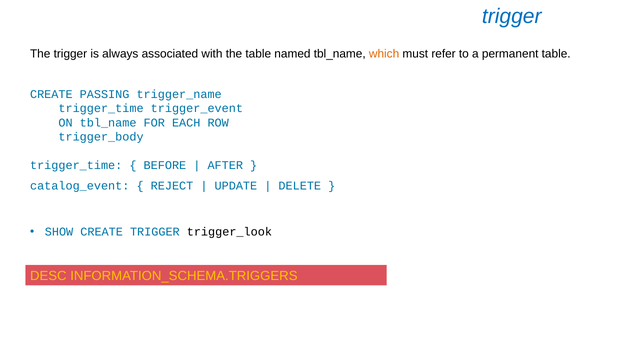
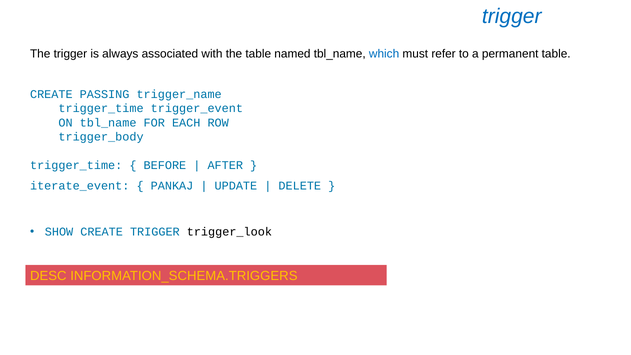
which colour: orange -> blue
catalog_event: catalog_event -> iterate_event
REJECT: REJECT -> PANKAJ
